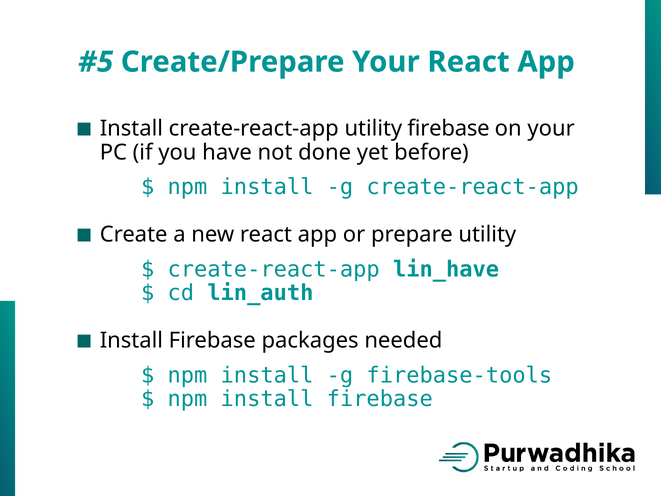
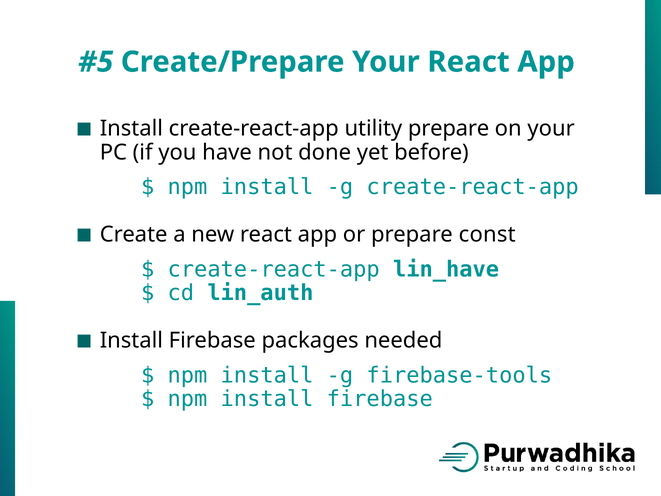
utility firebase: firebase -> prepare
prepare utility: utility -> const
